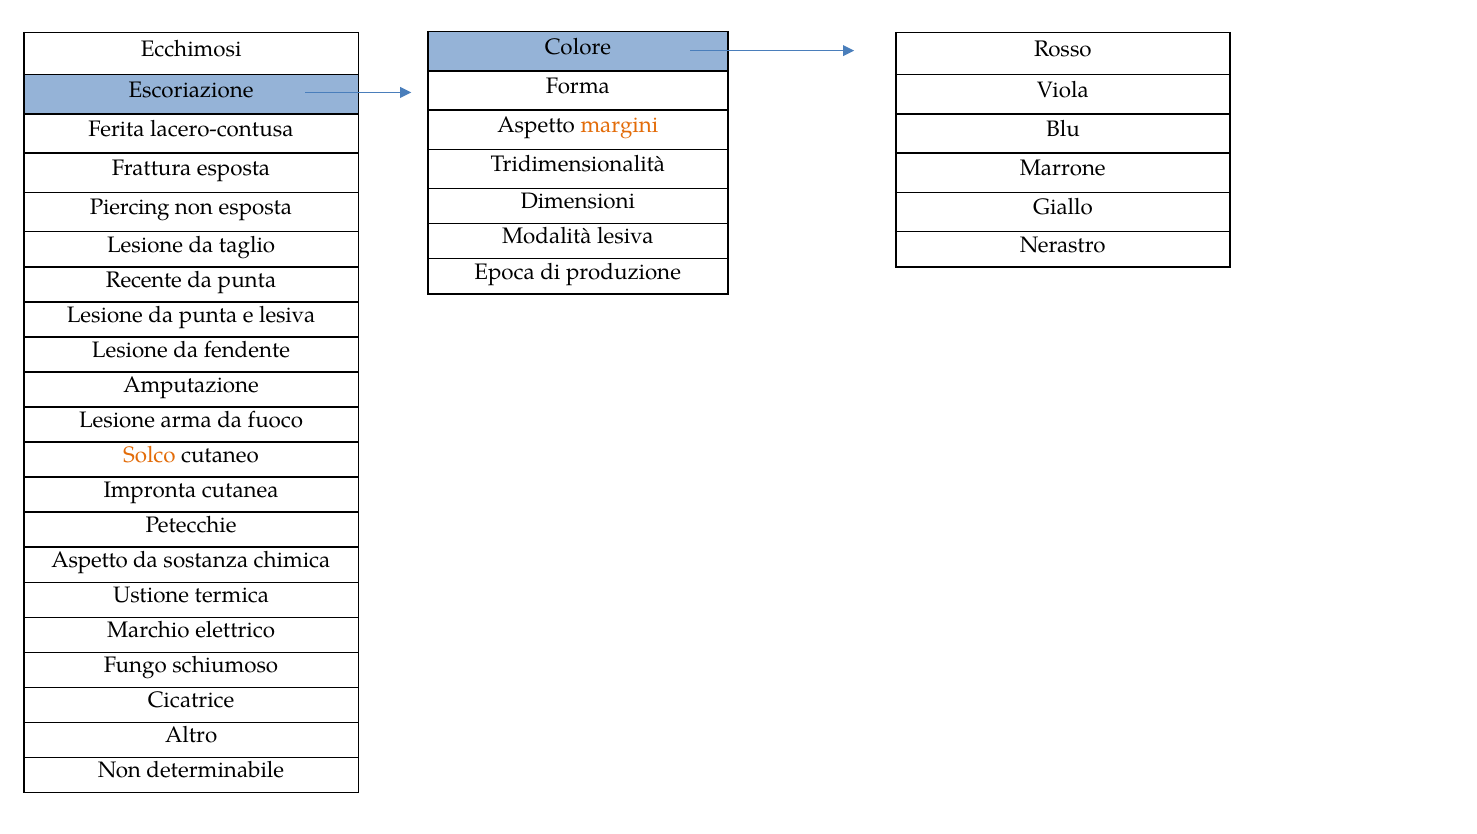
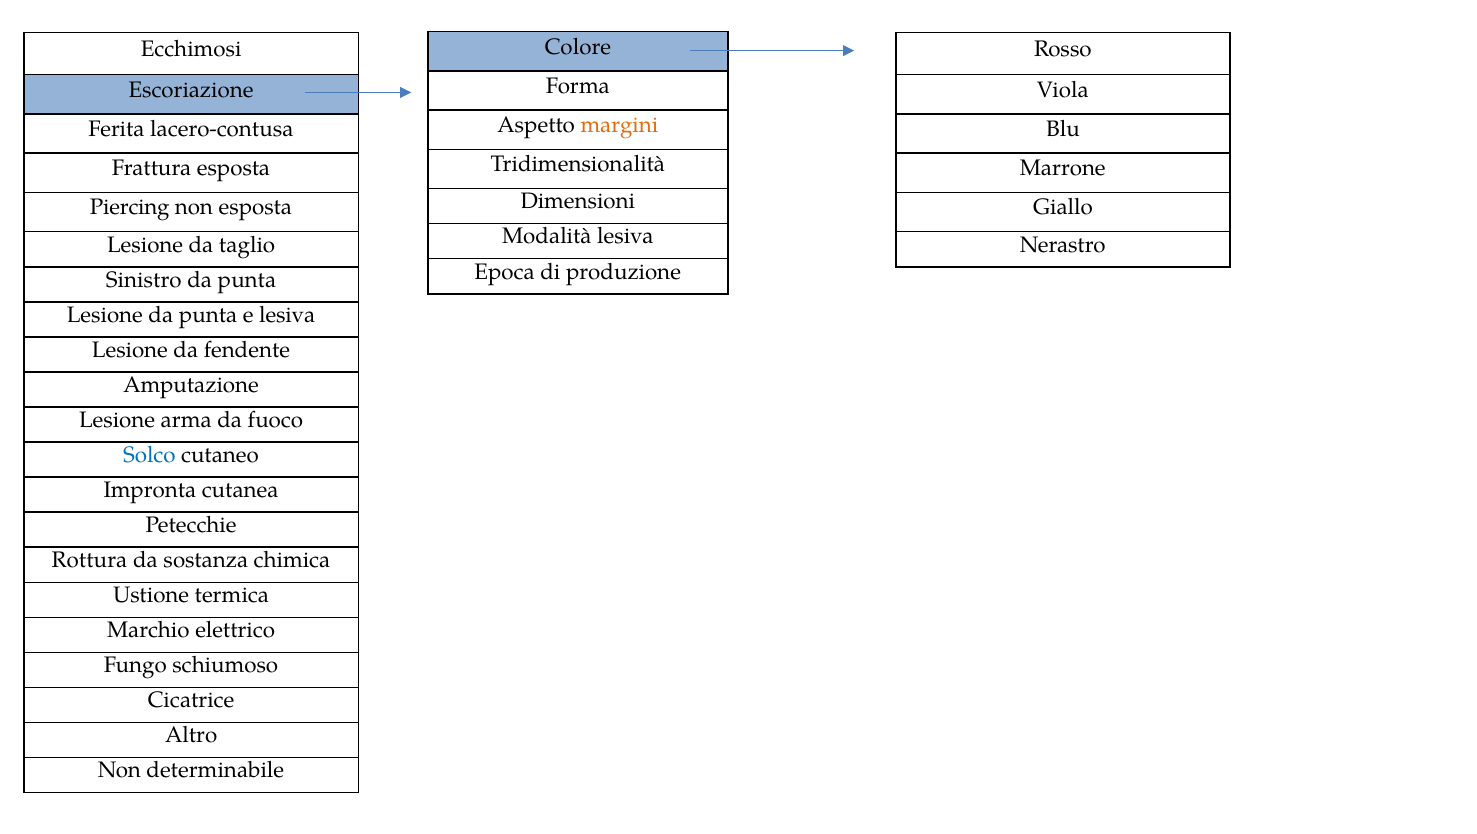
Recente: Recente -> Sinistro
Solco colour: orange -> blue
Aspetto at (90, 560): Aspetto -> Rottura
